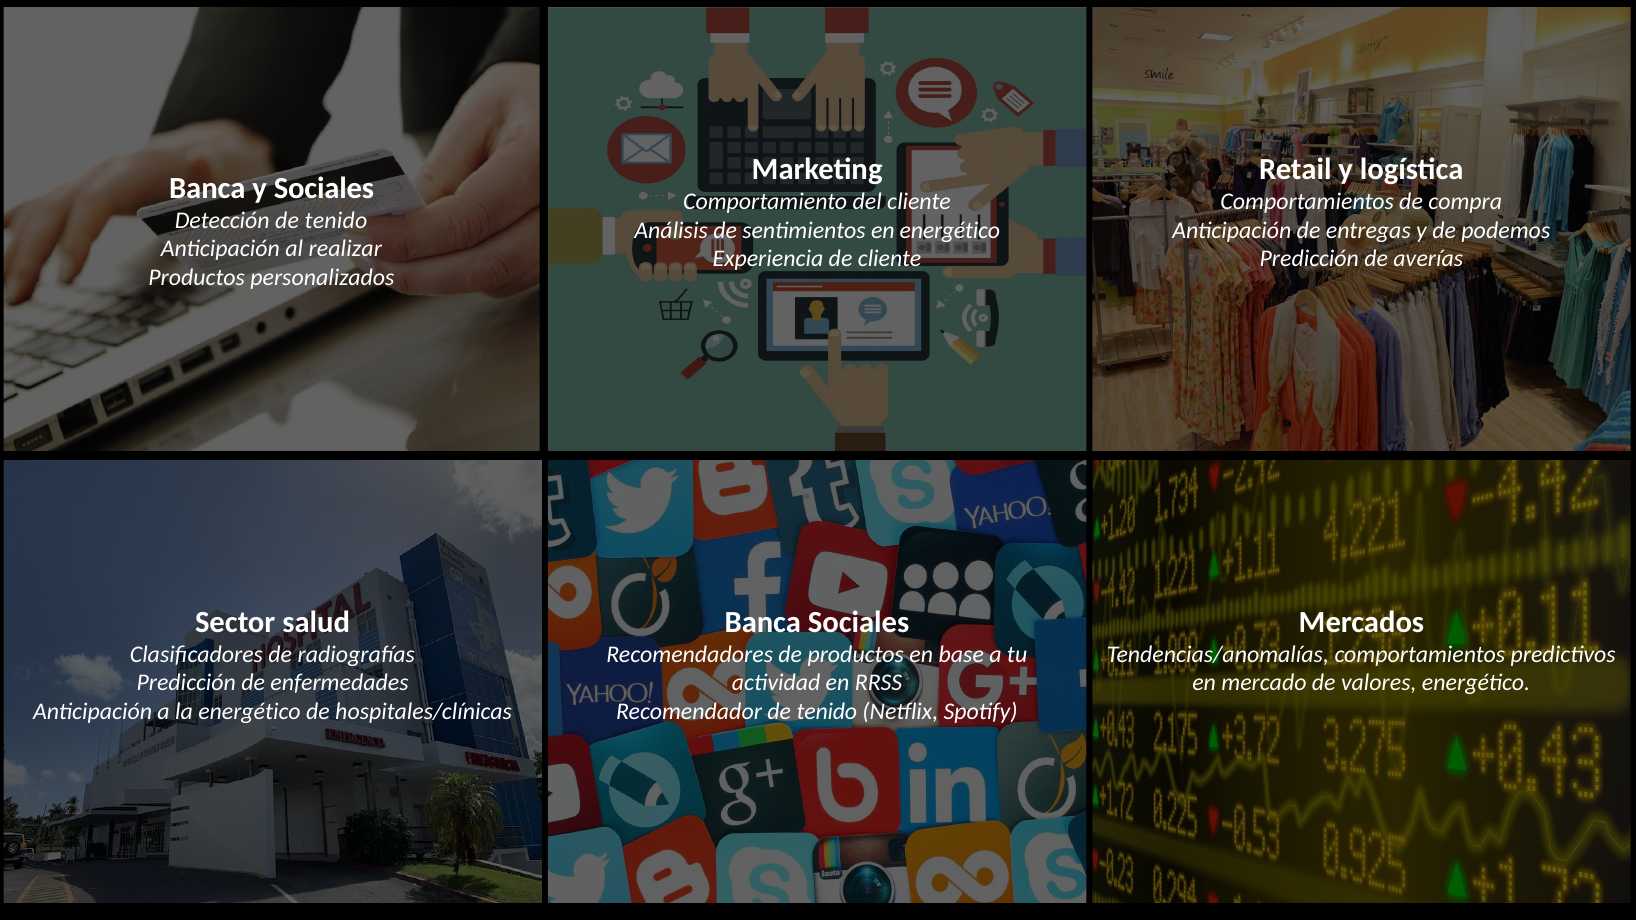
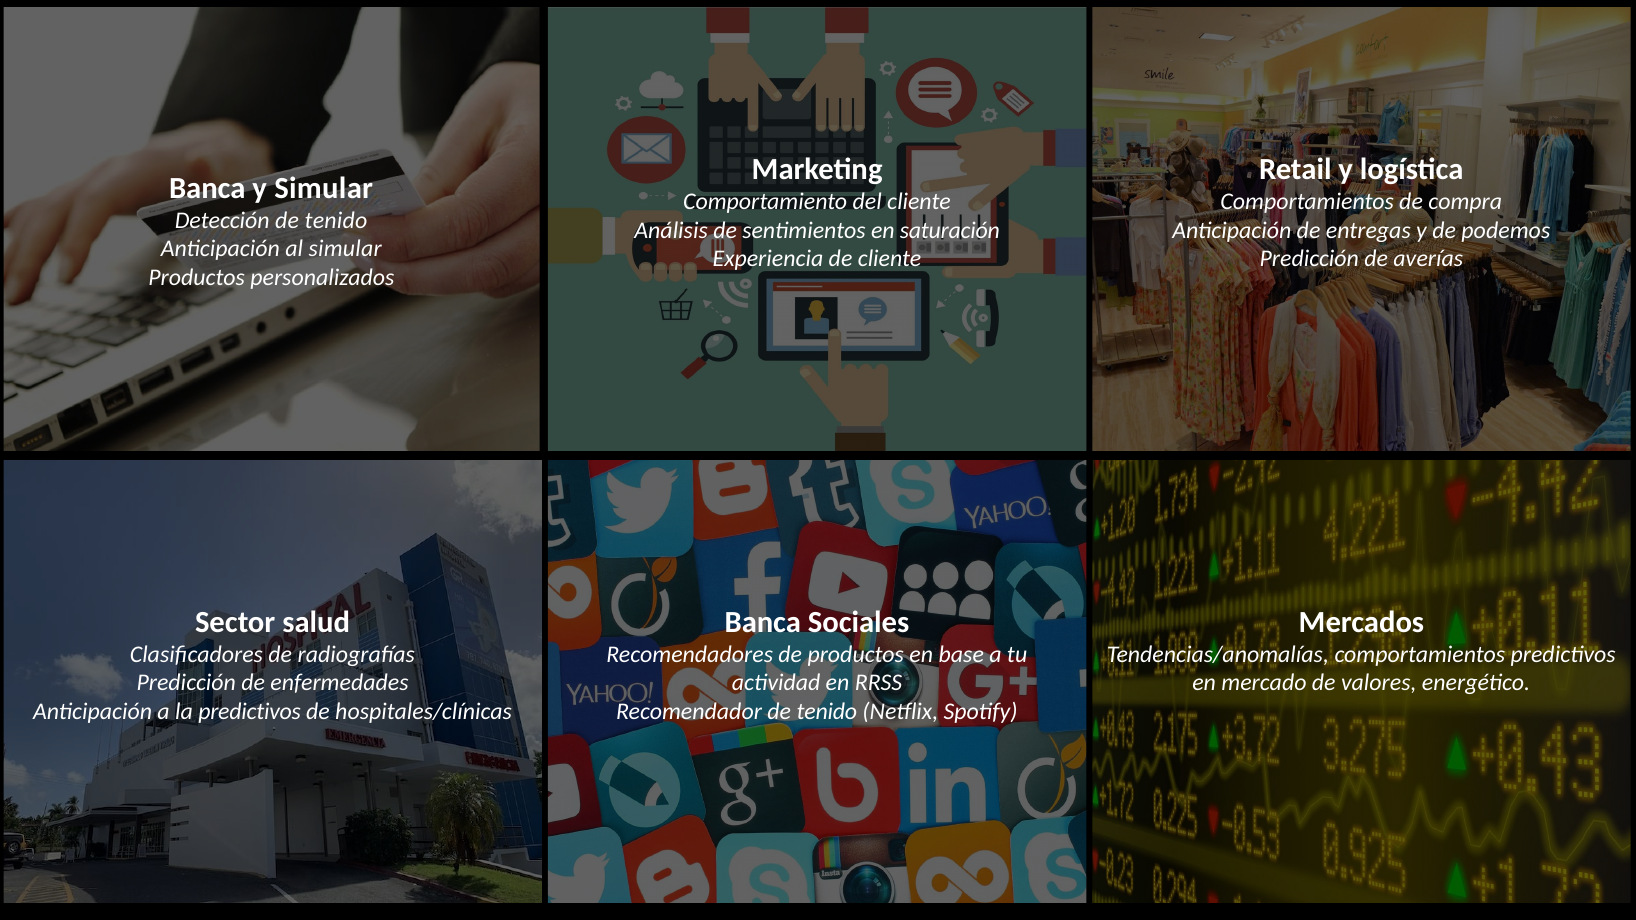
y Sociales: Sociales -> Simular
en energético: energético -> saturación
al realizar: realizar -> simular
la energético: energético -> predictivos
